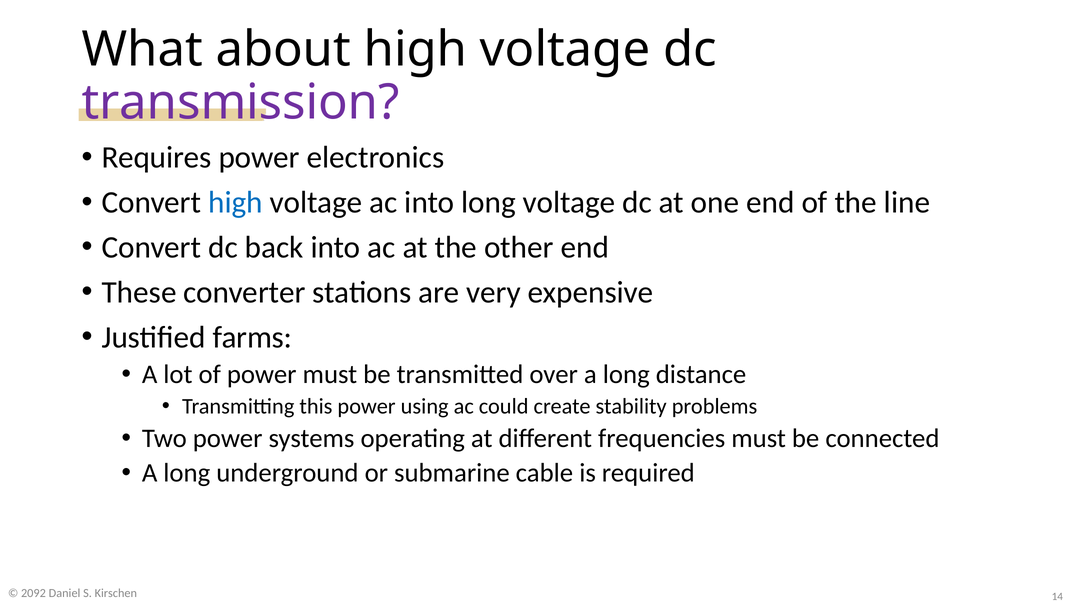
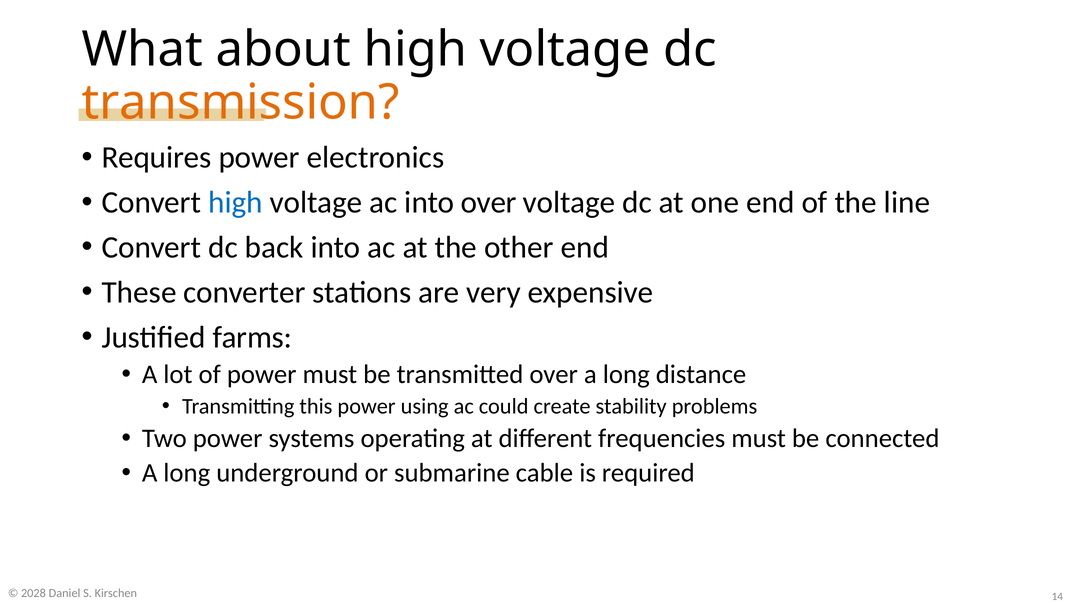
transmission colour: purple -> orange
into long: long -> over
2092: 2092 -> 2028
